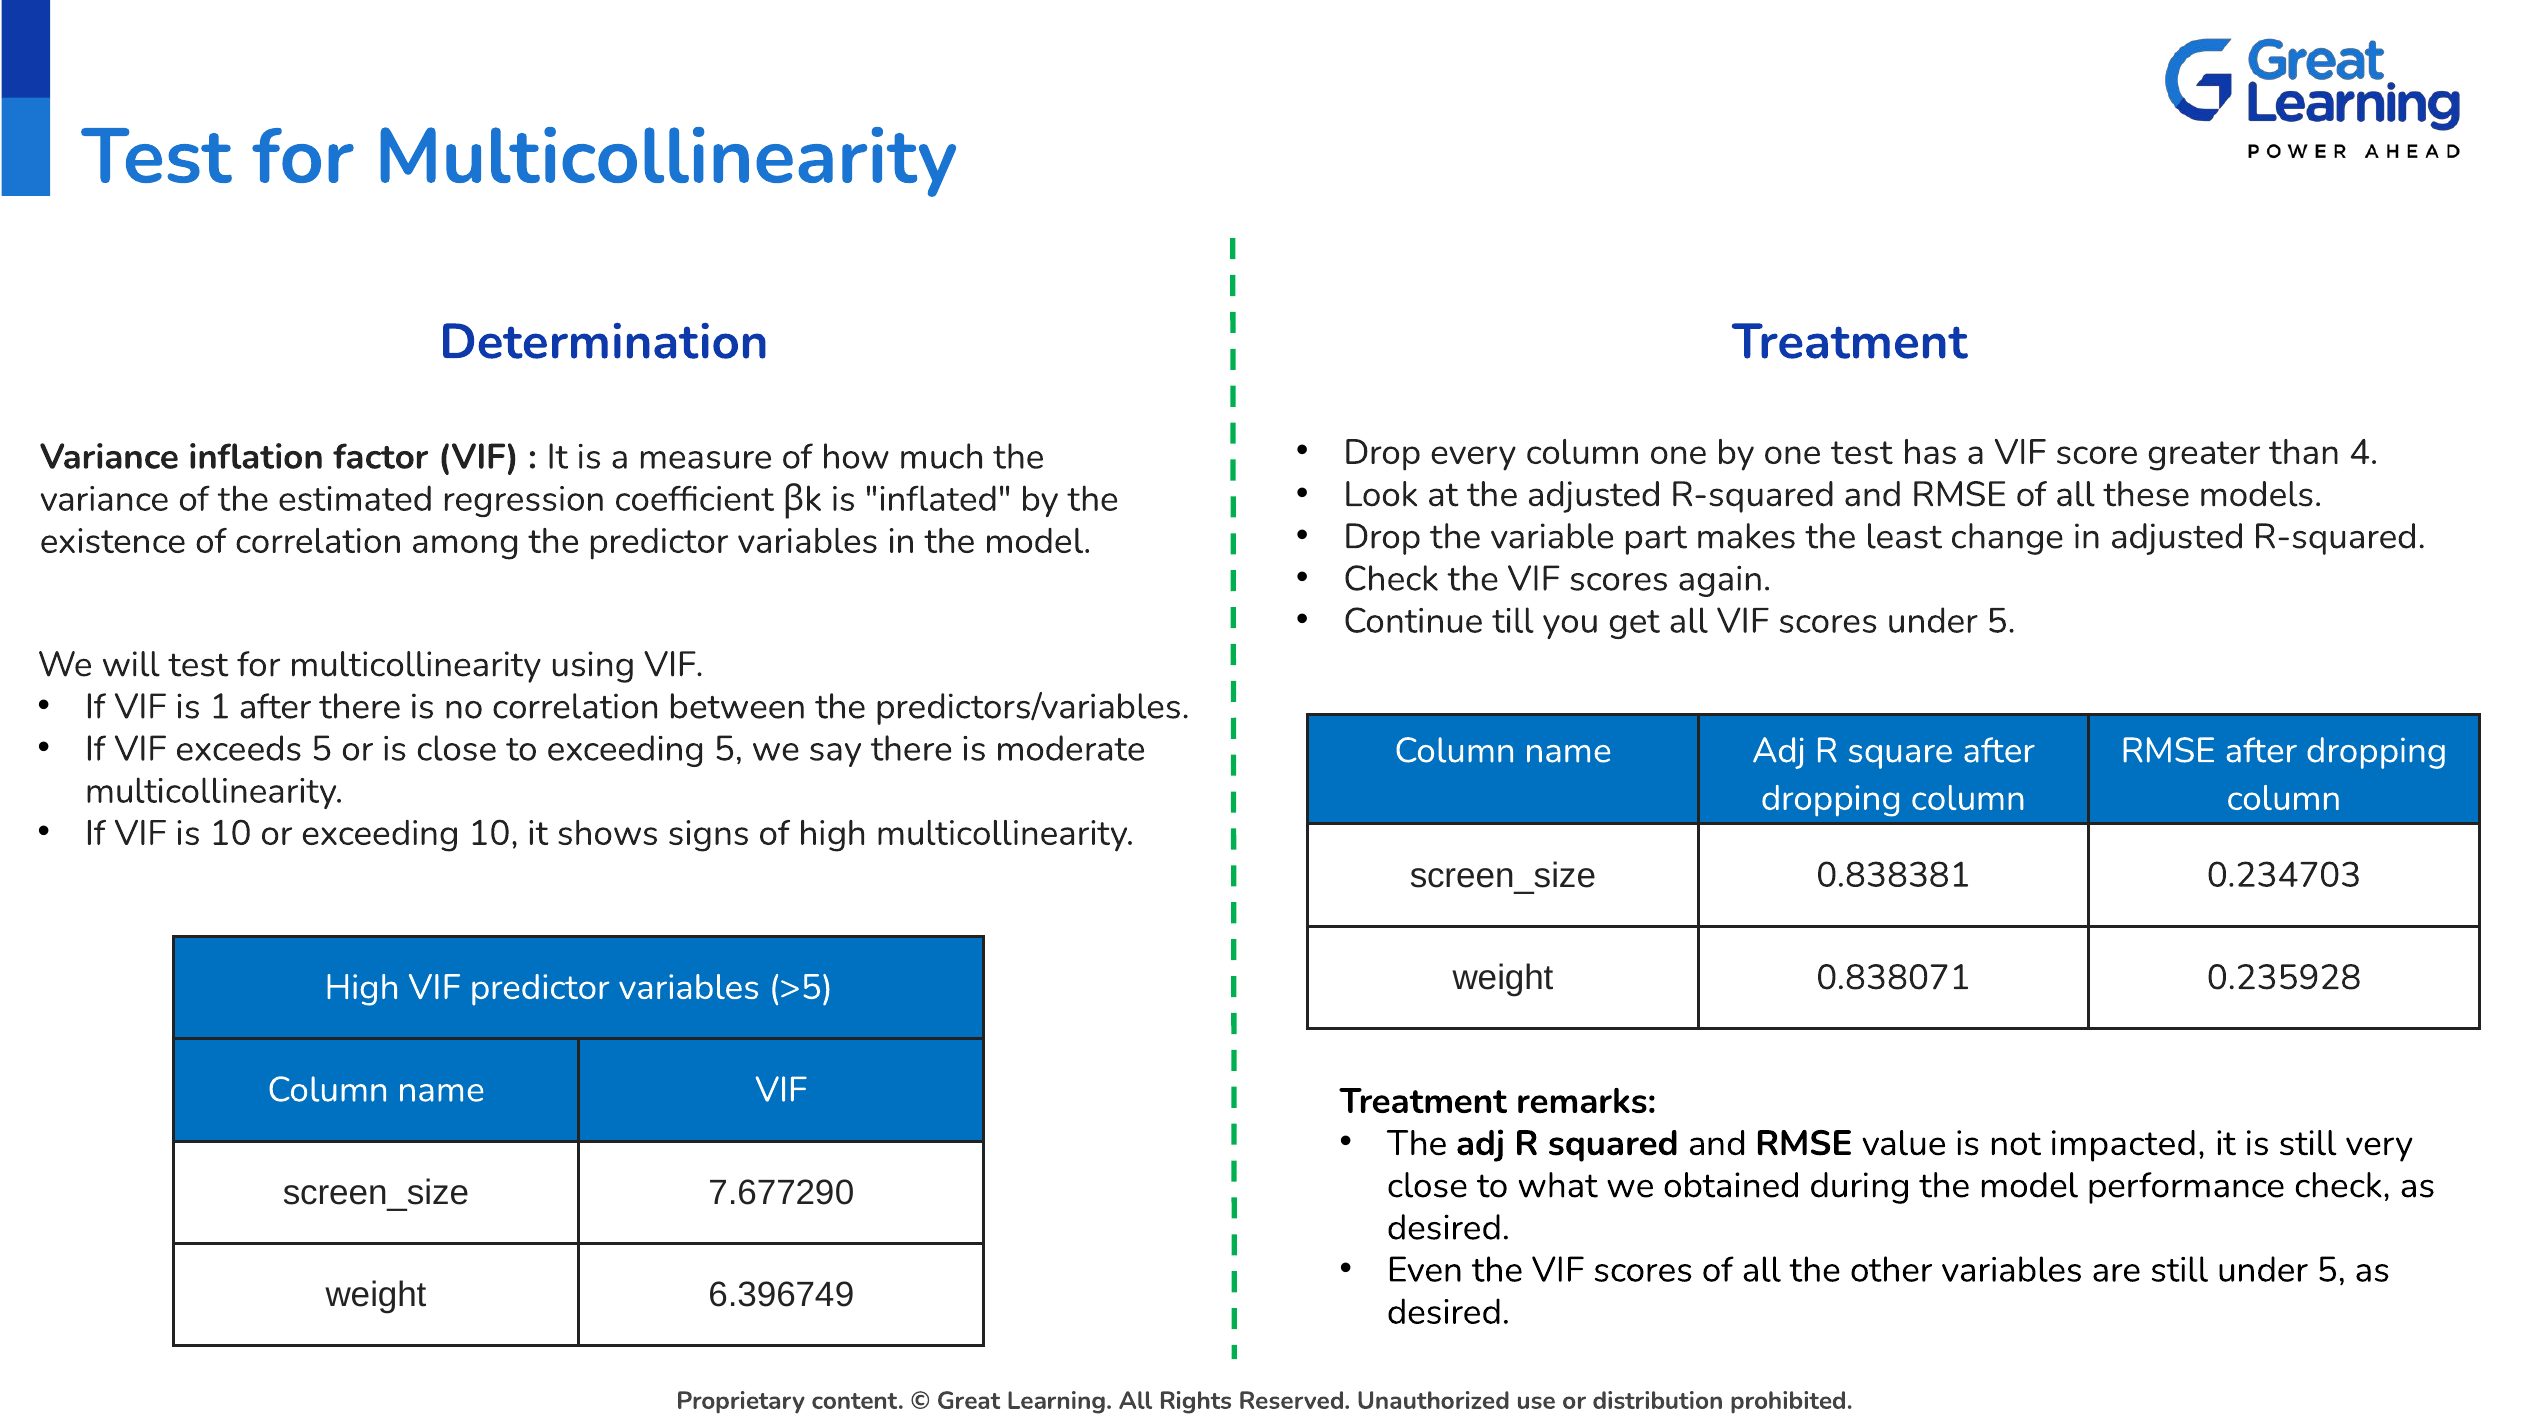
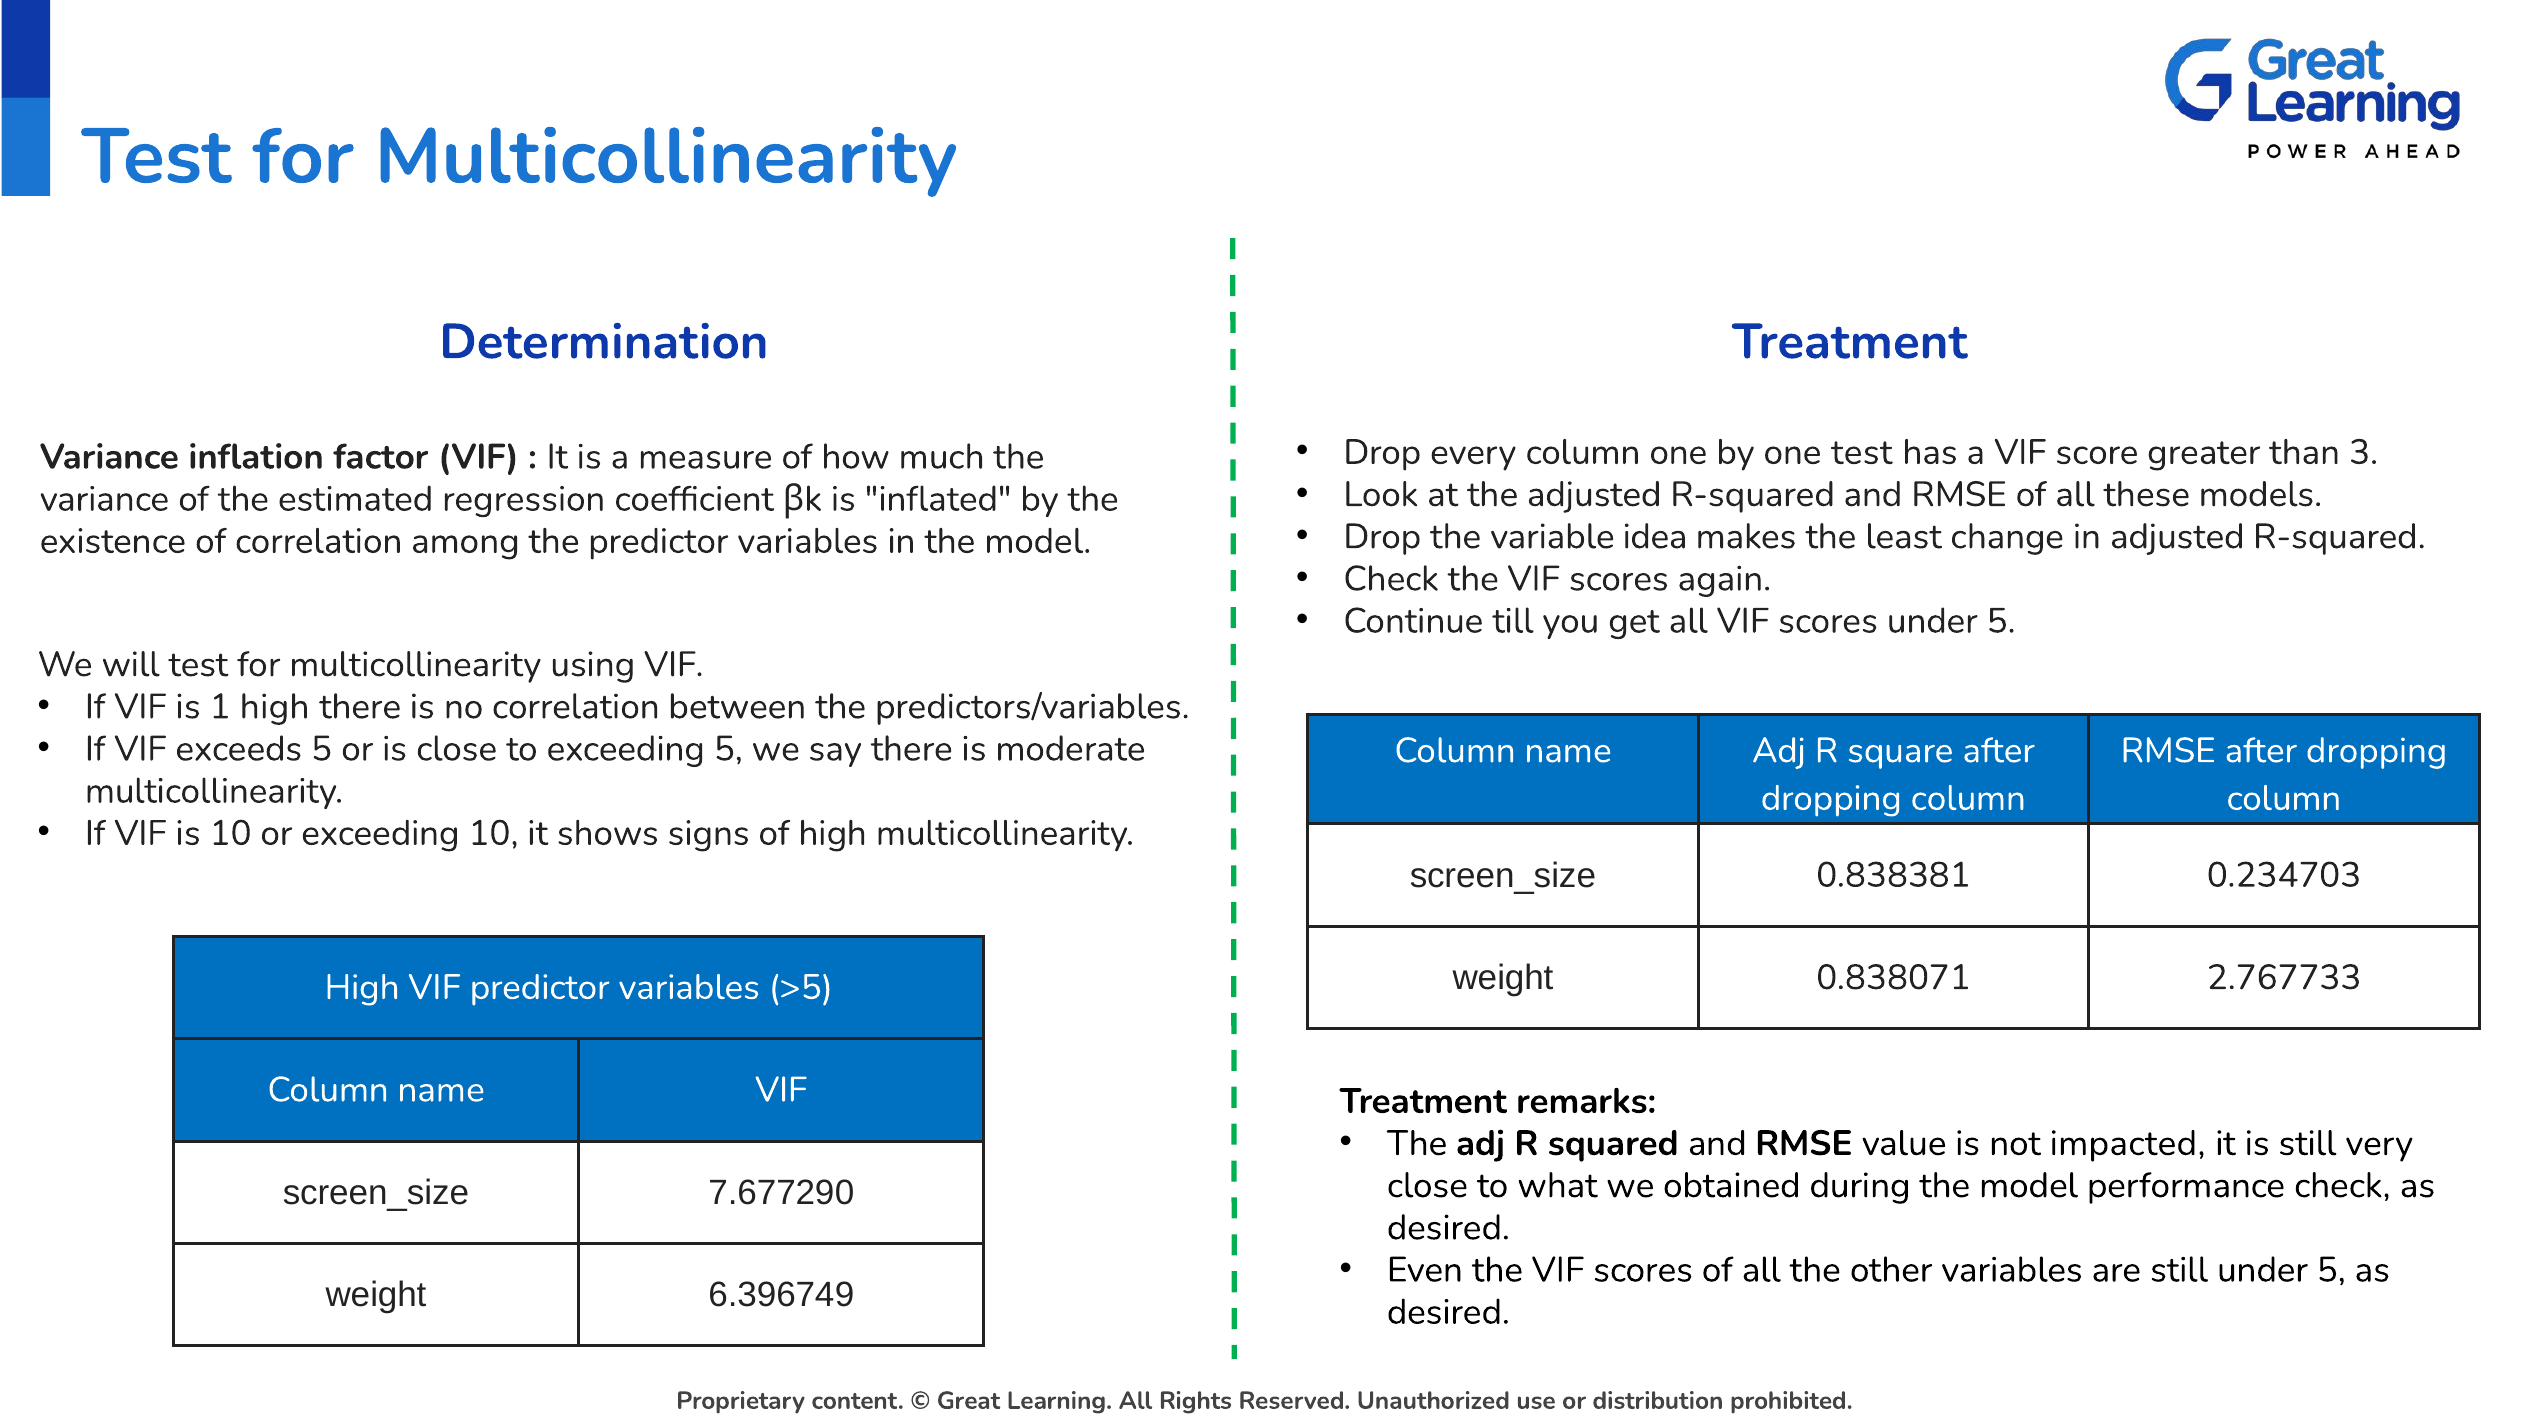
4: 4 -> 3
part: part -> idea
1 after: after -> high
0.235928: 0.235928 -> 2.767733
